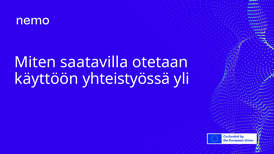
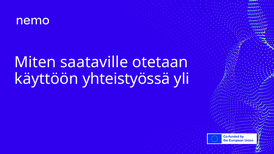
saatavilla: saatavilla -> saataville
